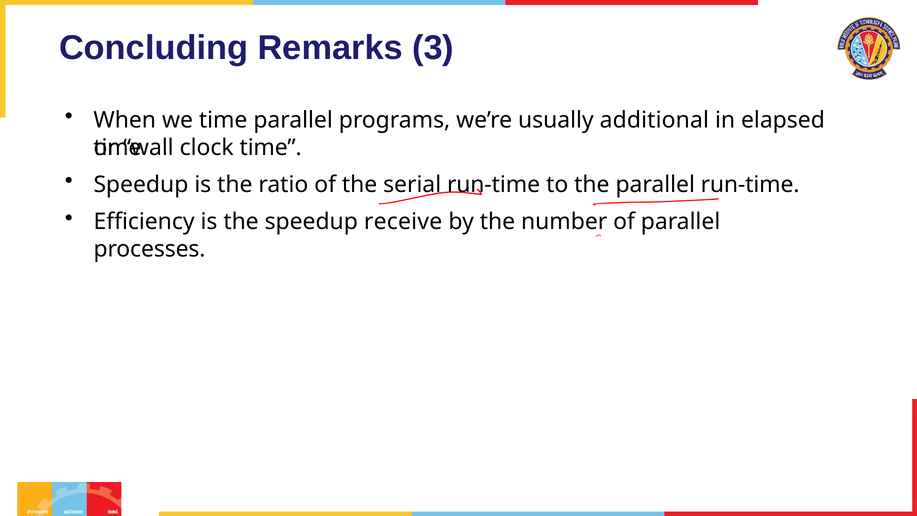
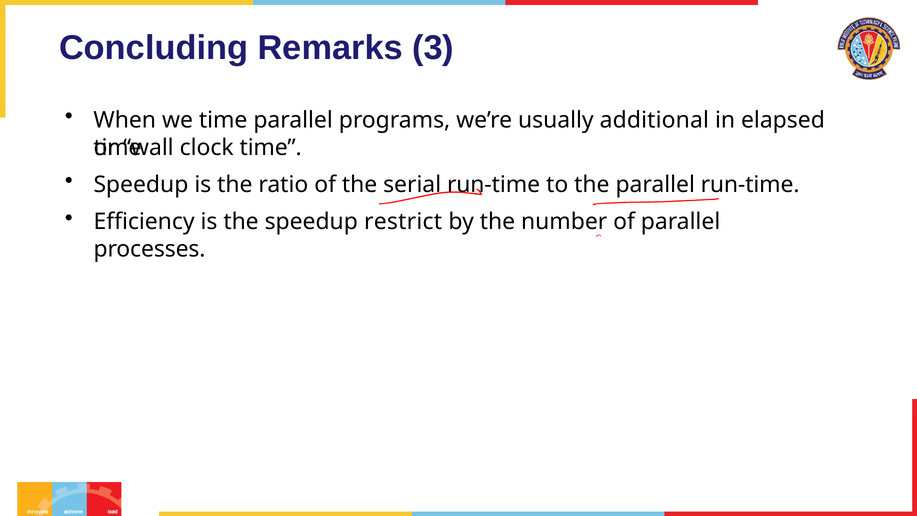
receive: receive -> restrict
